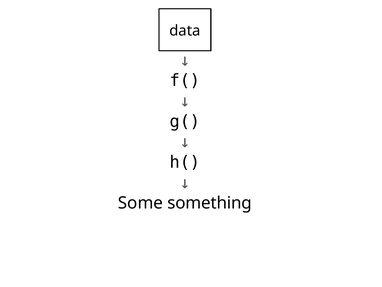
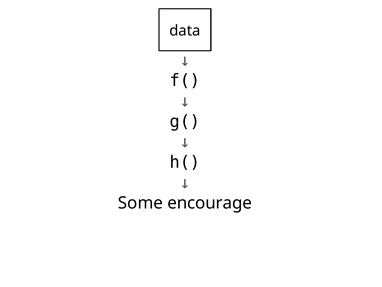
something: something -> encourage
